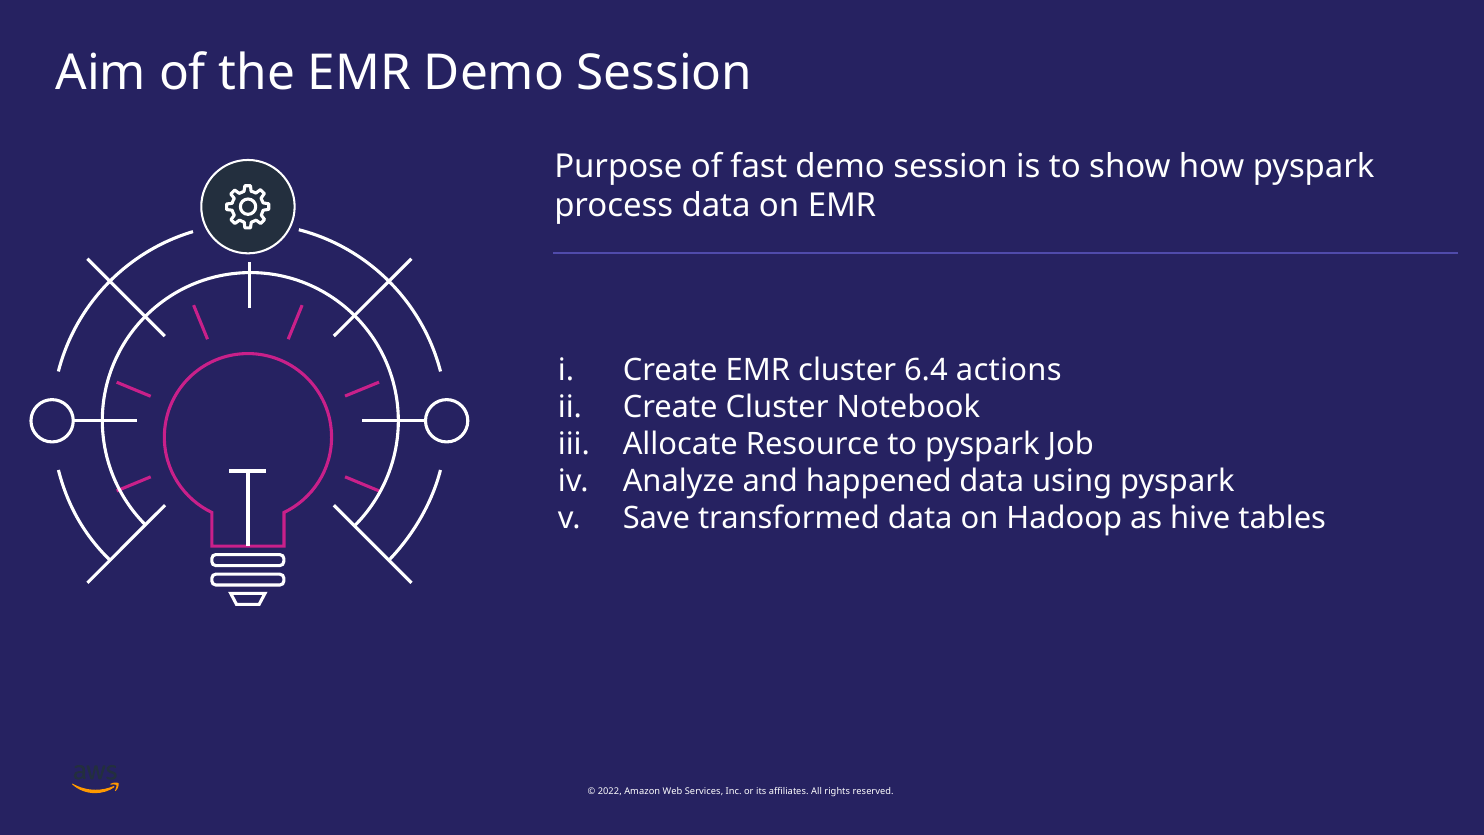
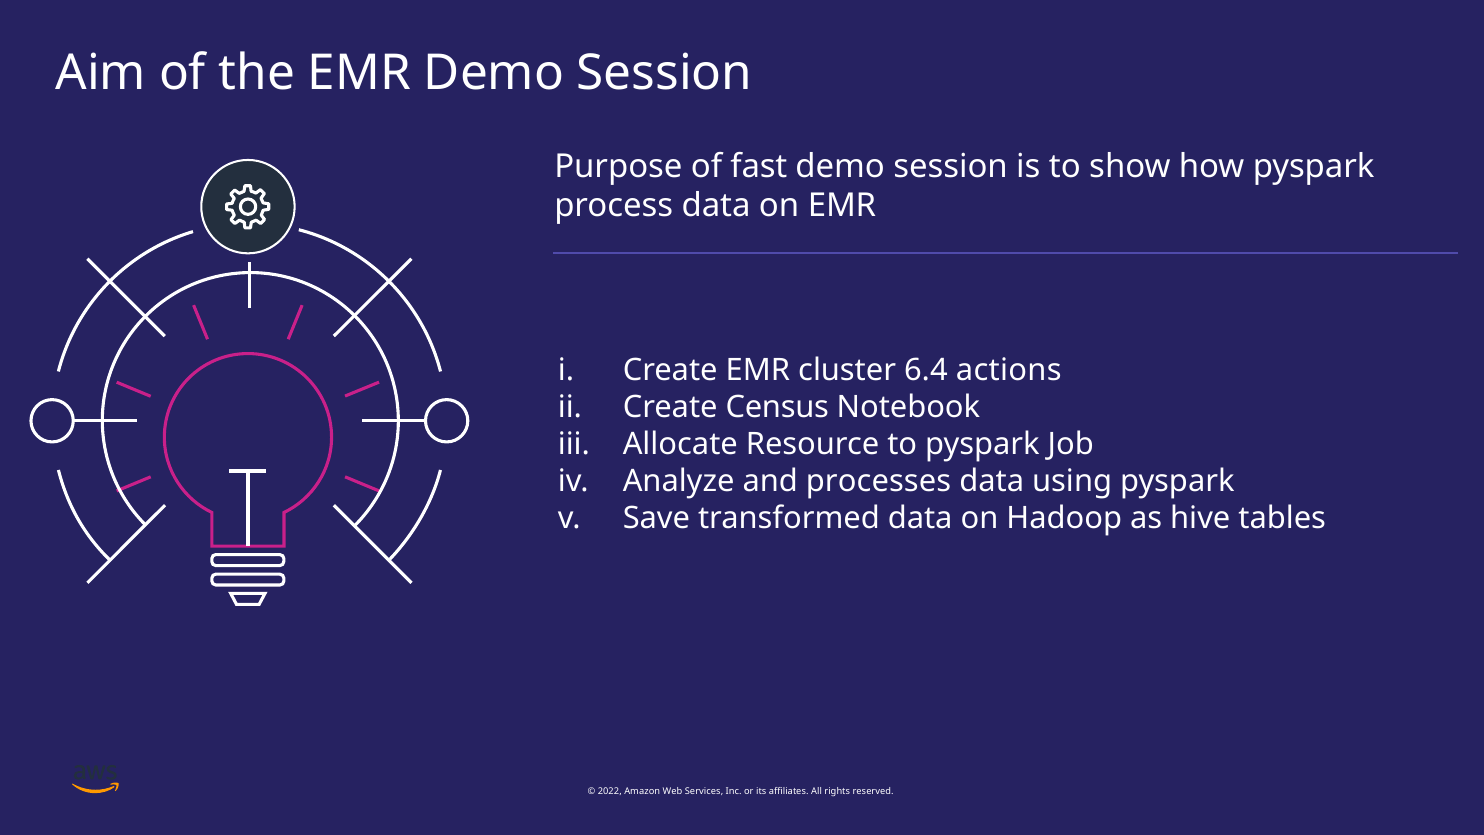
Create Cluster: Cluster -> Census
happened: happened -> processes
